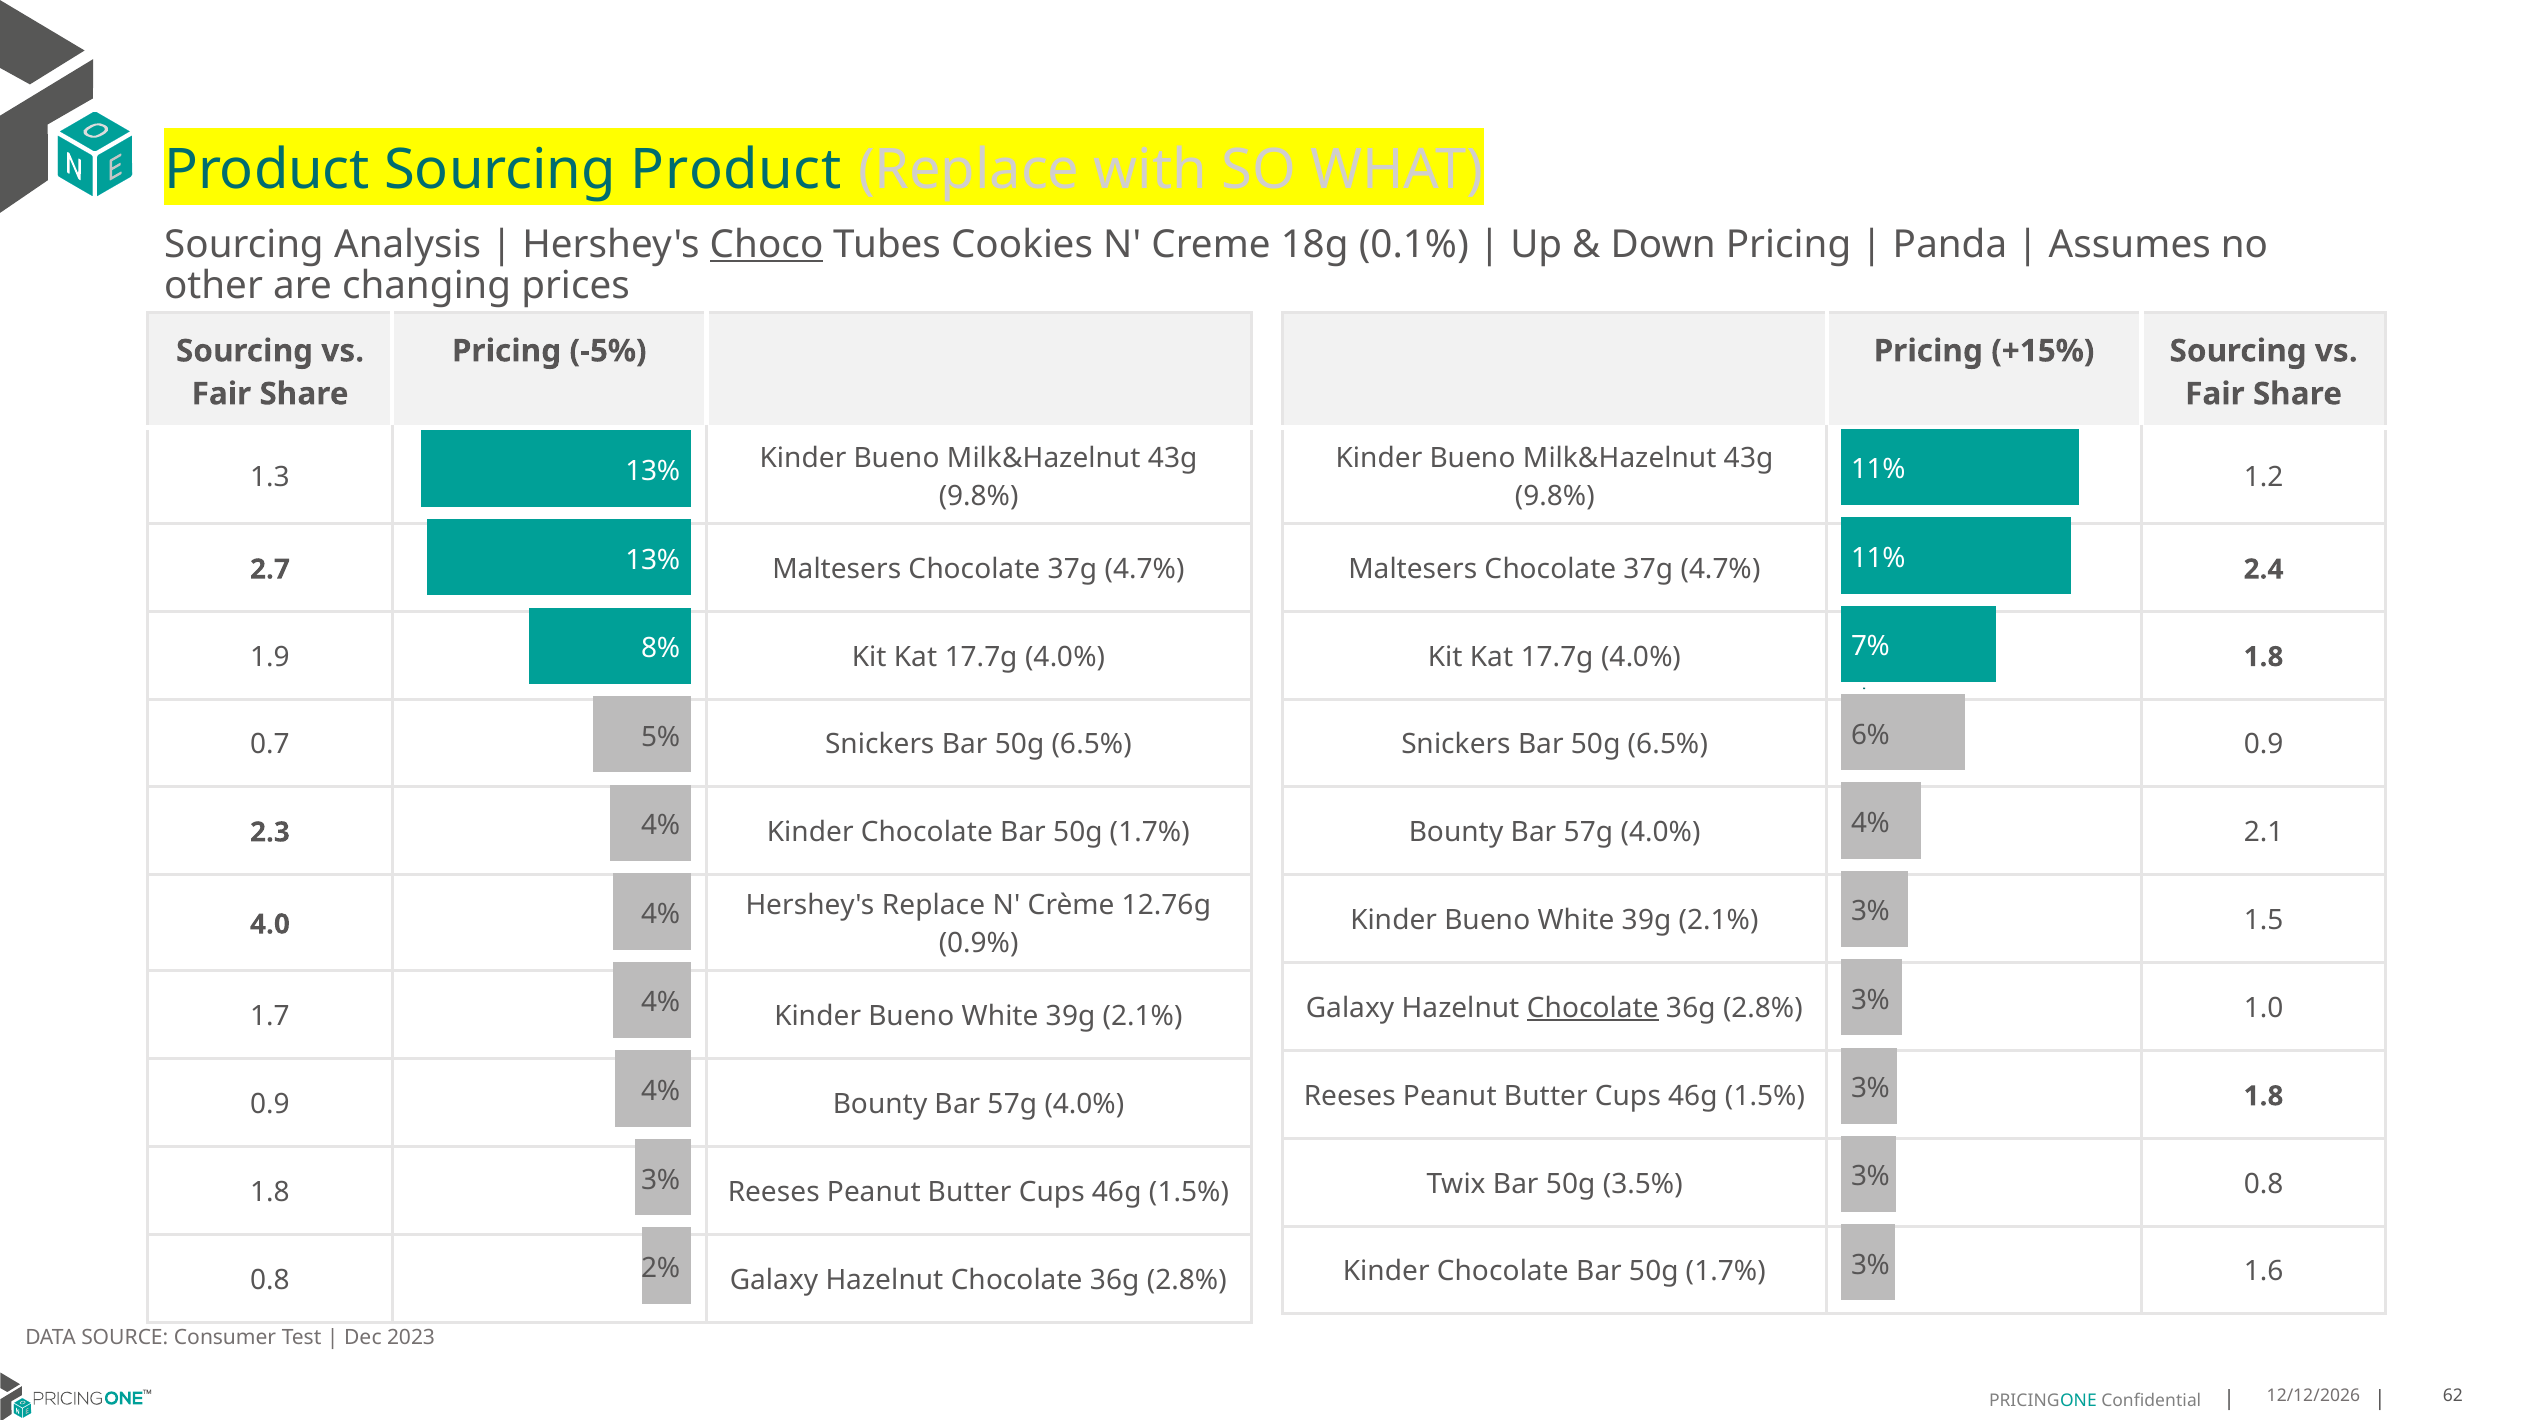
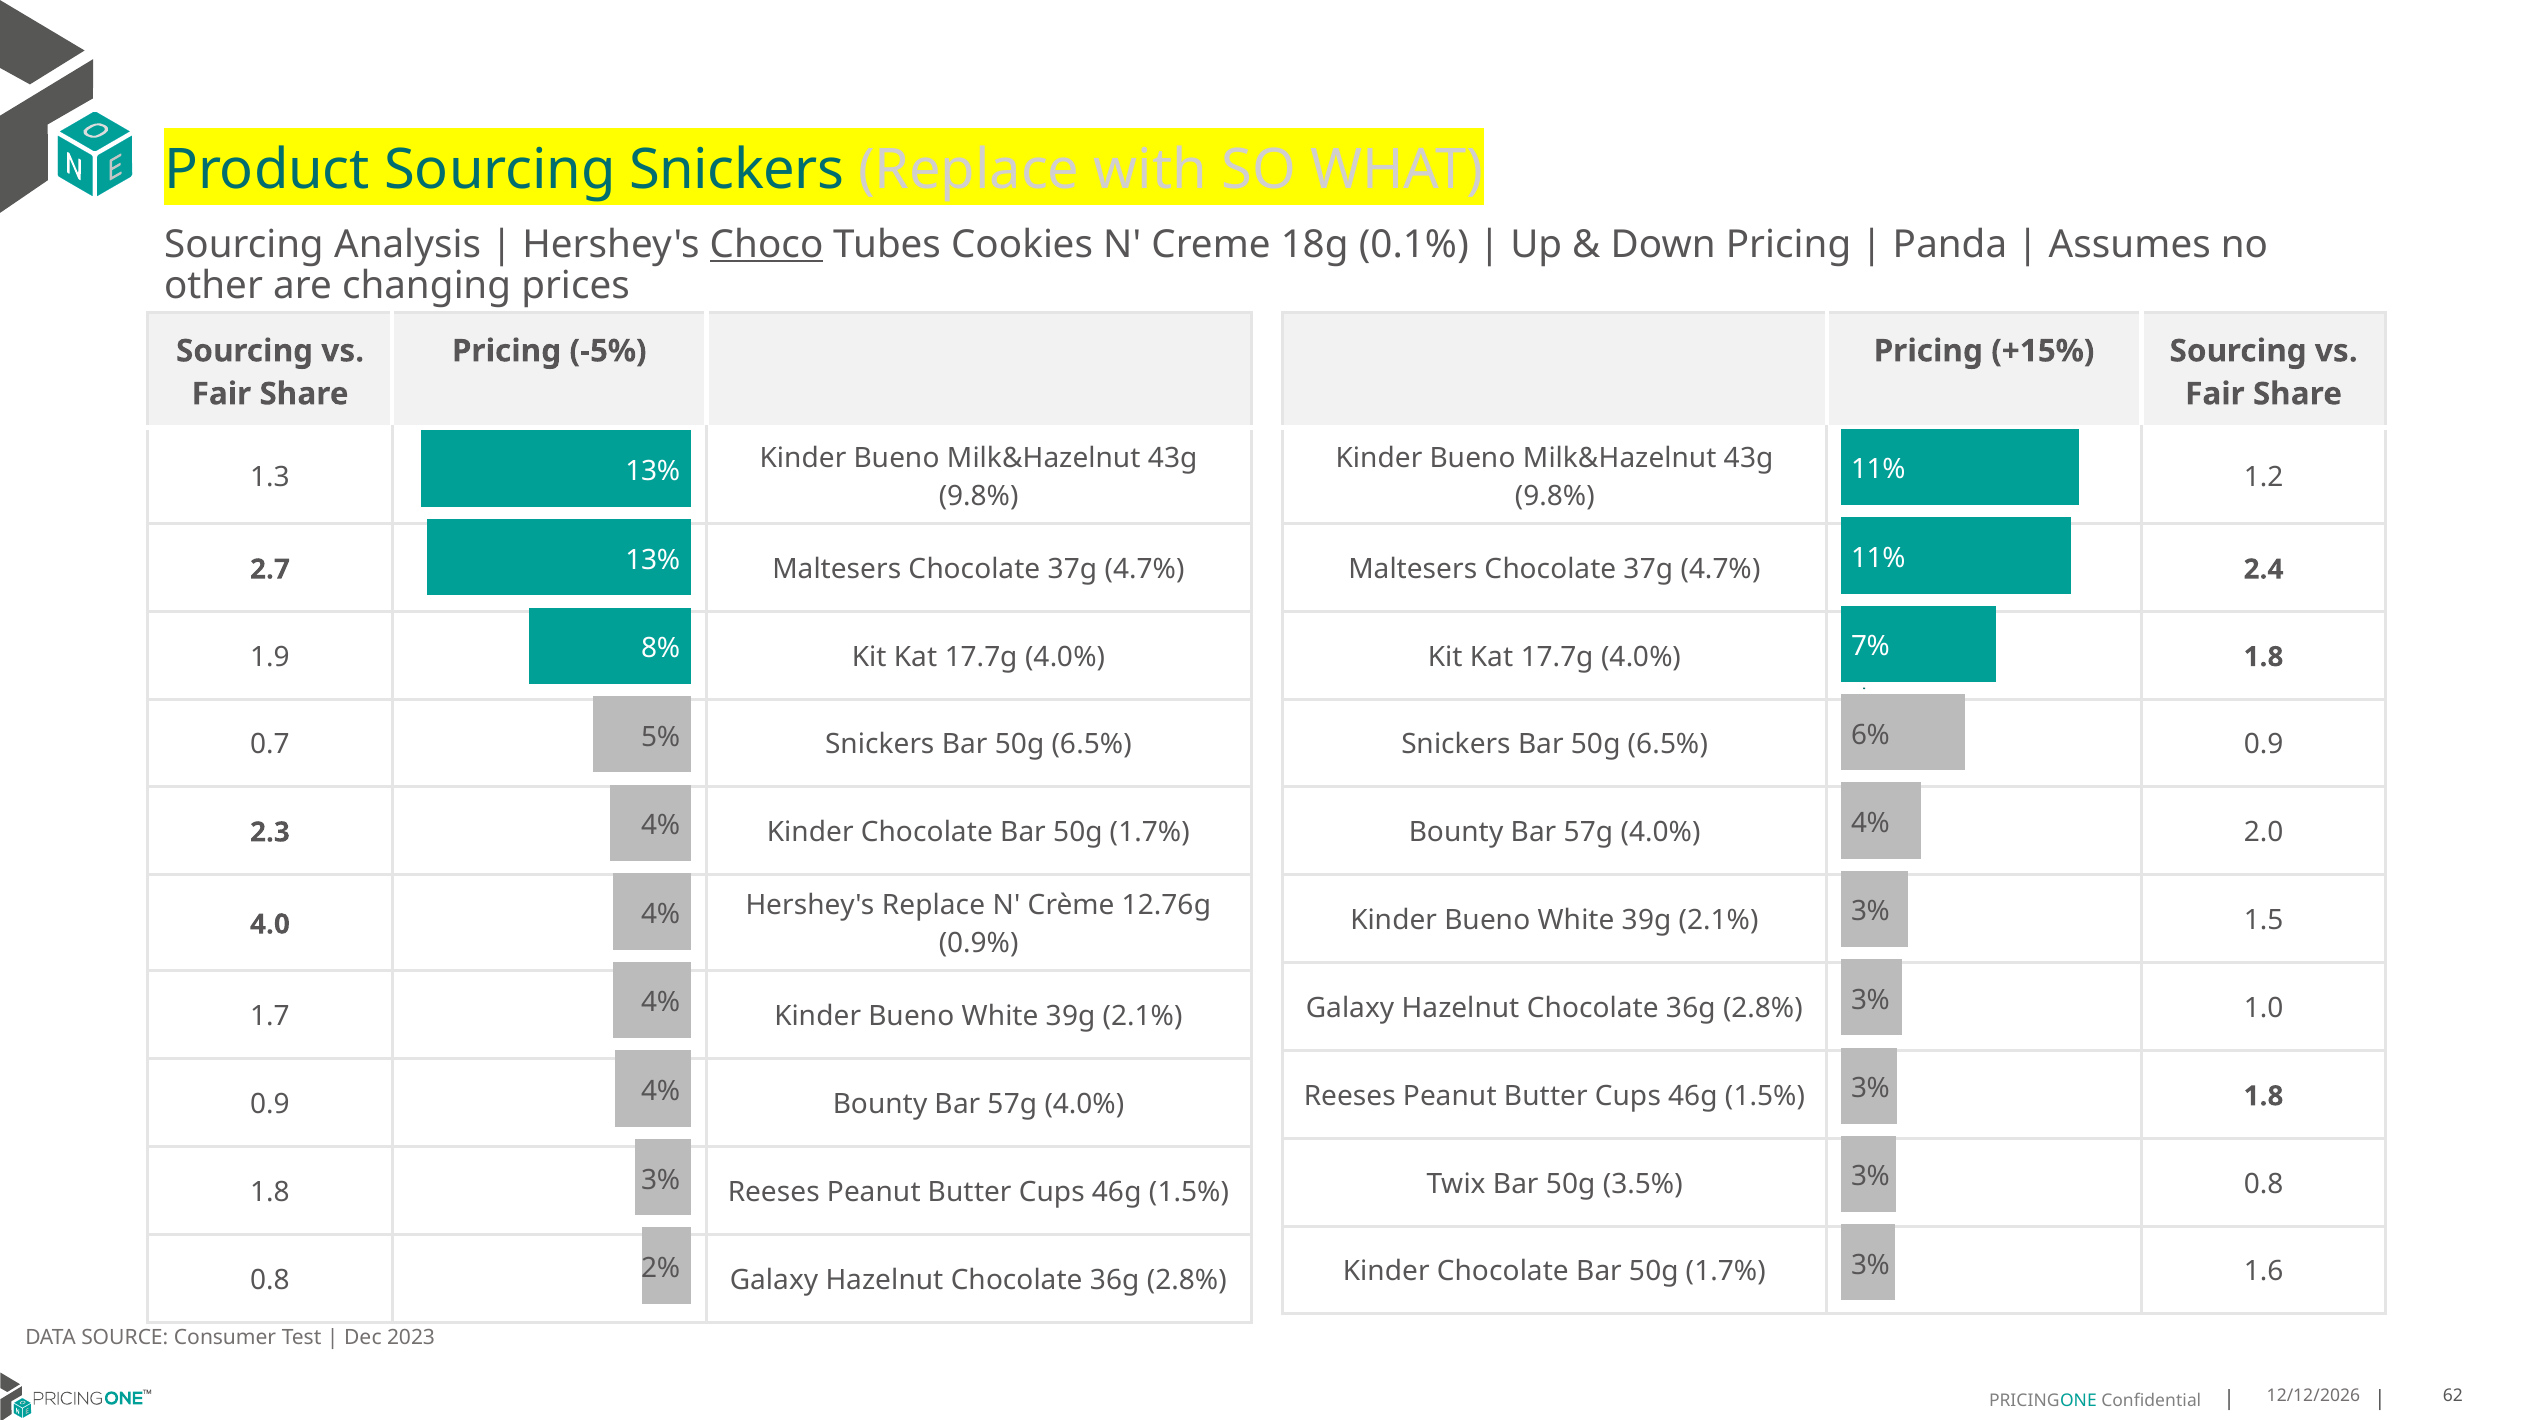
Sourcing Product: Product -> Snickers
2.1: 2.1 -> 2.0
Chocolate at (1593, 1008) underline: present -> none
